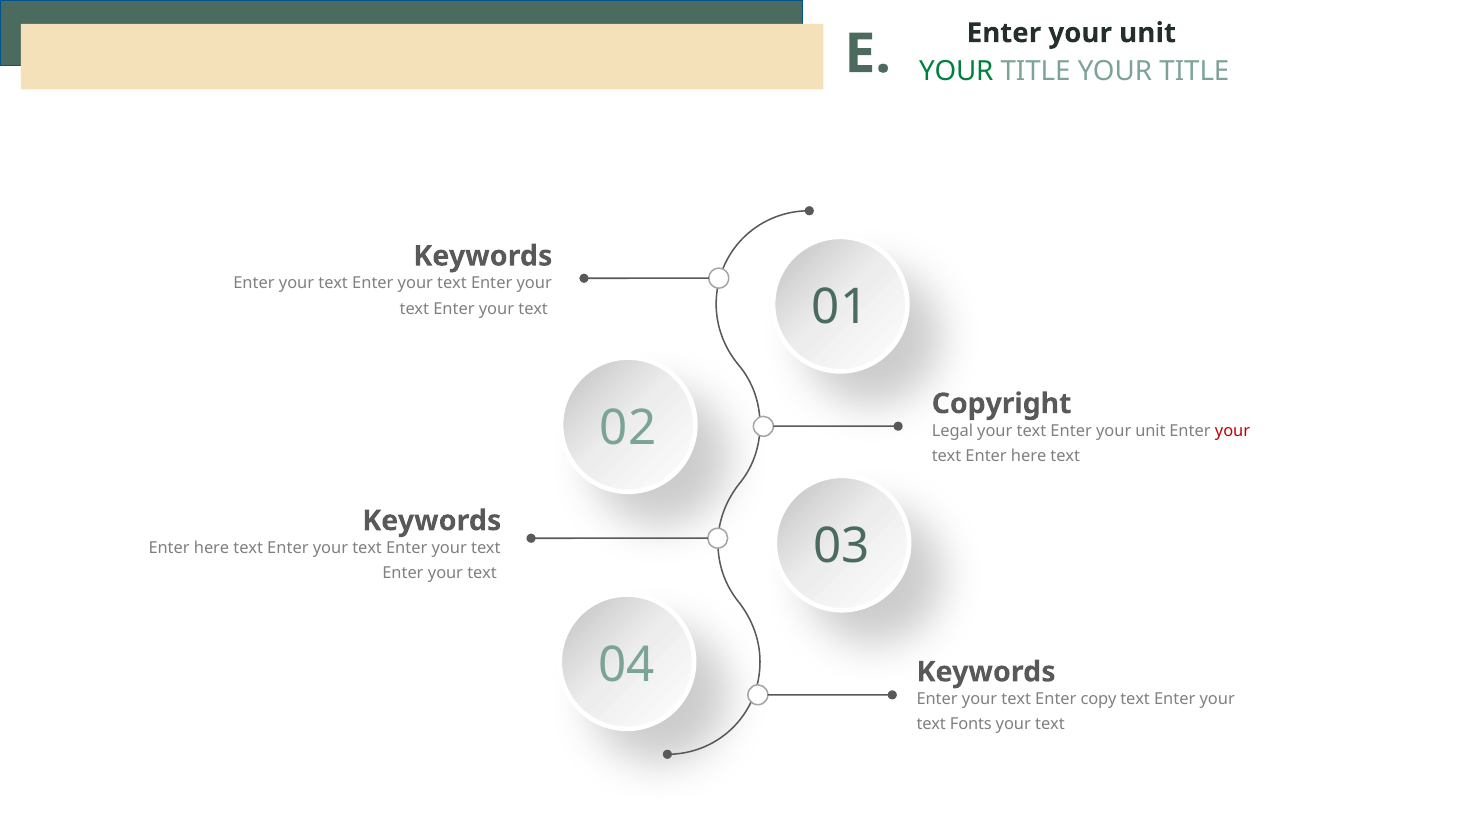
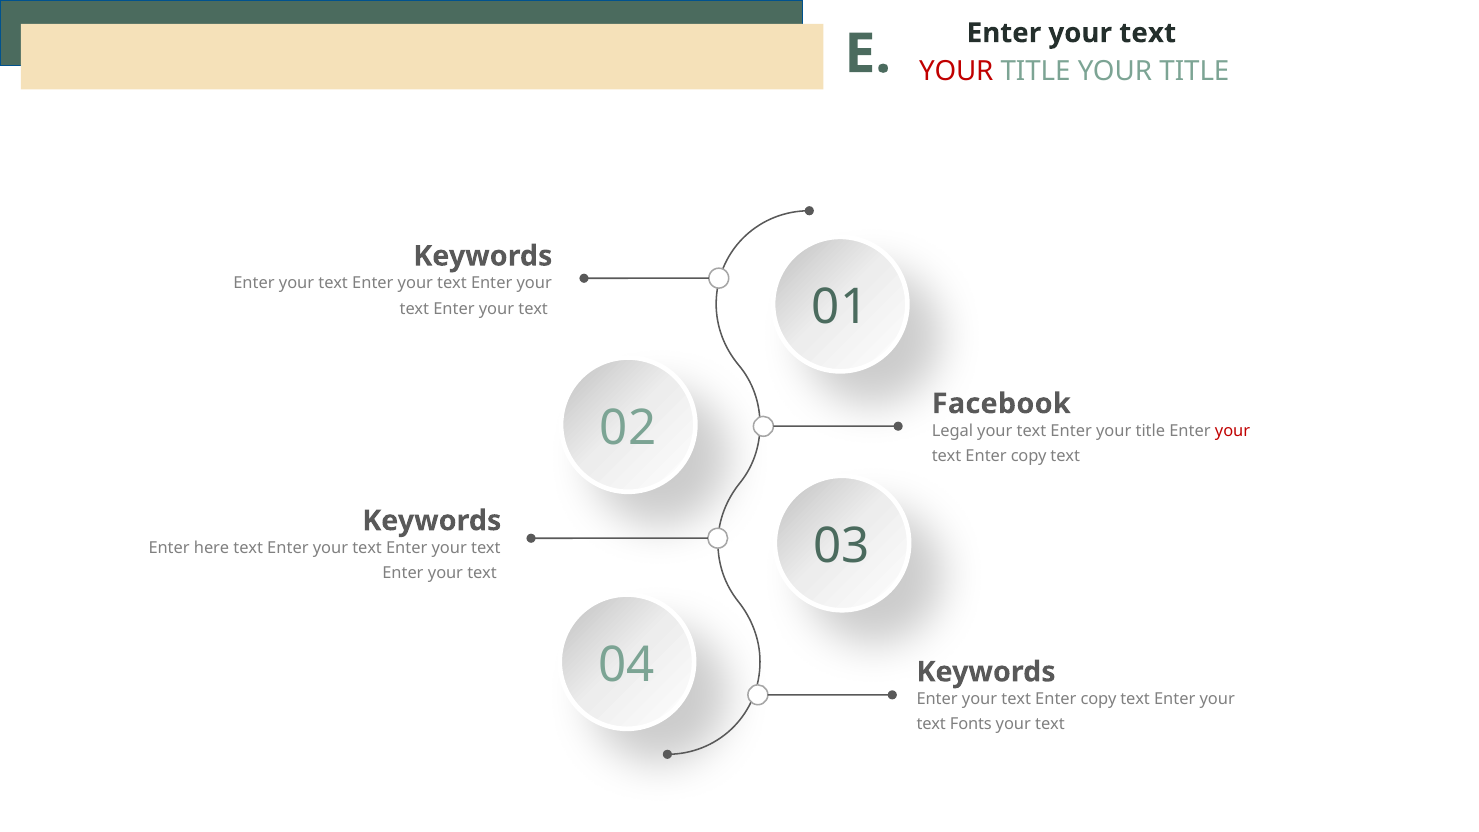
unit at (1148, 33): unit -> text
YOUR at (956, 72) colour: green -> red
Copyright: Copyright -> Facebook
text Enter your unit: unit -> title
here at (1029, 456): here -> copy
